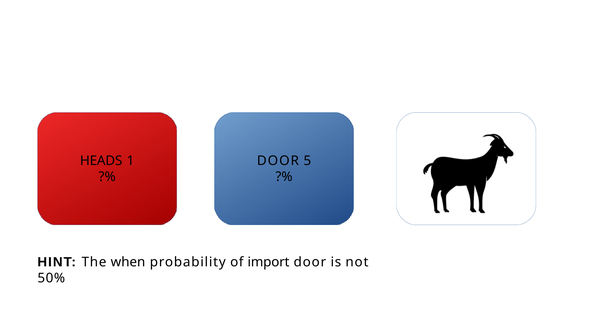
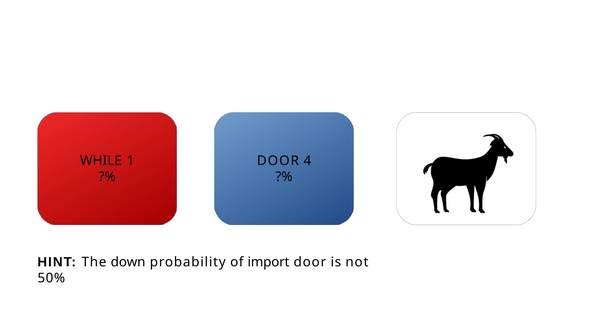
HEADS: HEADS -> WHILE
5: 5 -> 4
when: when -> down
